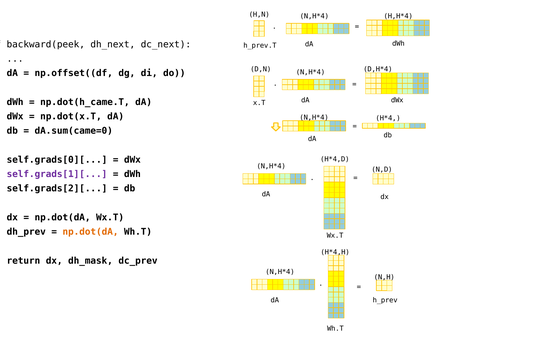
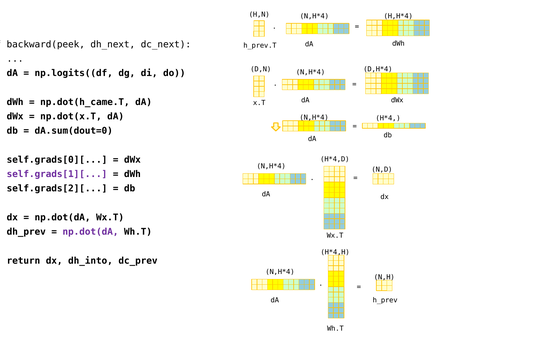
np.offset((df: np.offset((df -> np.logits((df
dA.sum(came=0: dA.sum(came=0 -> dA.sum(dout=0
np.dot(dA at (90, 232) colour: orange -> purple
dh_mask: dh_mask -> dh_into
